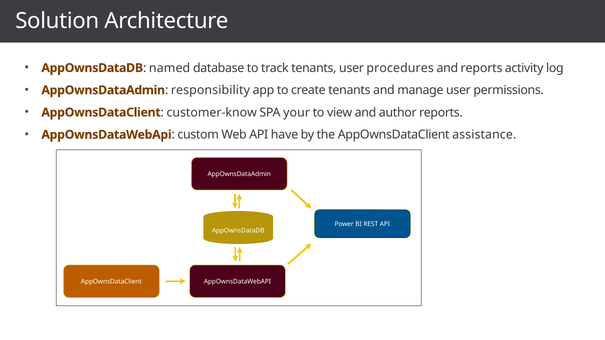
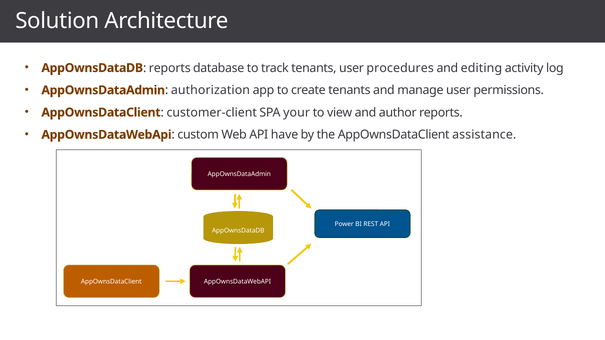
named at (170, 68): named -> reports
and reports: reports -> editing
responsibility: responsibility -> authorization
customer-know: customer-know -> customer-client
